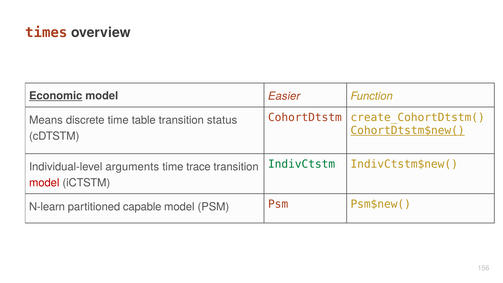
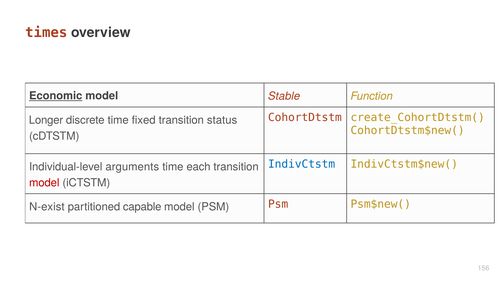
Easier: Easier -> Stable
Means: Means -> Longer
table: table -> fixed
CohortDtstm$new( underline: present -> none
IndivCtstm colour: green -> blue
trace: trace -> each
N-learn: N-learn -> N-exist
